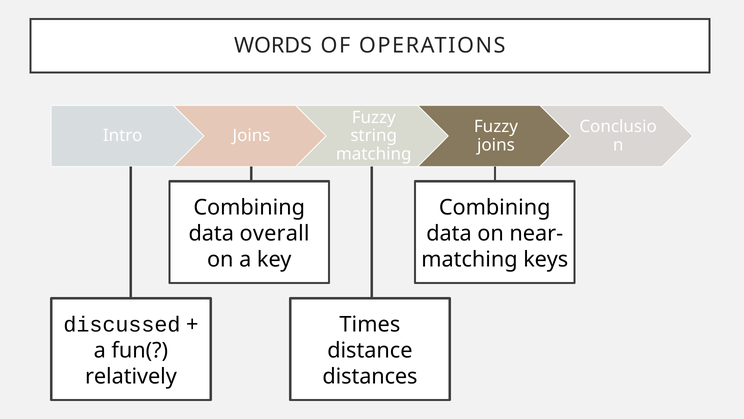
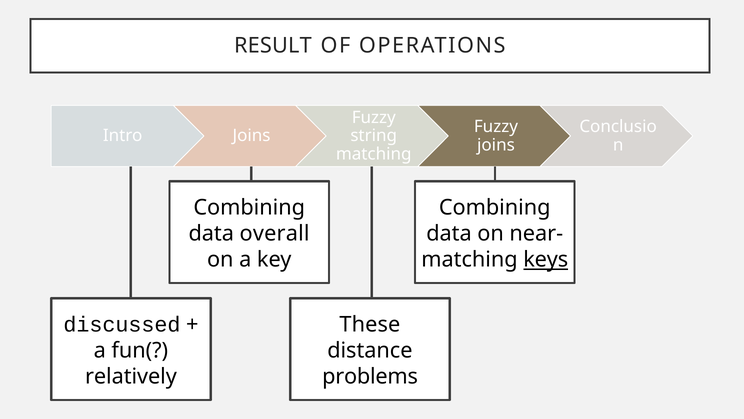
WORDS: WORDS -> RESULT
keys underline: none -> present
Times: Times -> These
distances: distances -> problems
